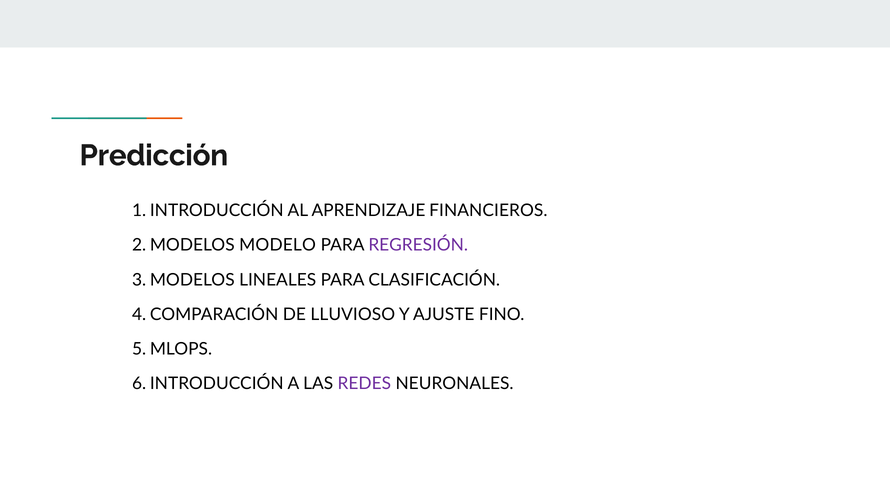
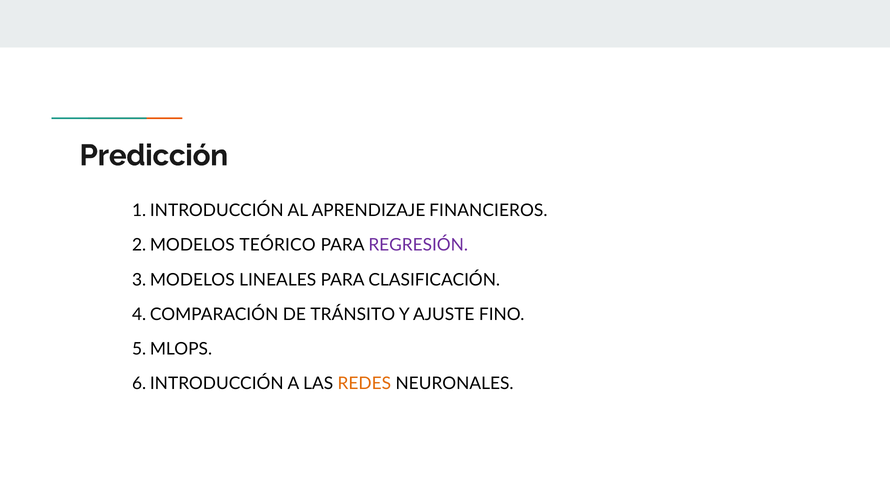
MODELO: MODELO -> TEÓRICO
LLUVIOSO: LLUVIOSO -> TRÁNSITO
REDES colour: purple -> orange
